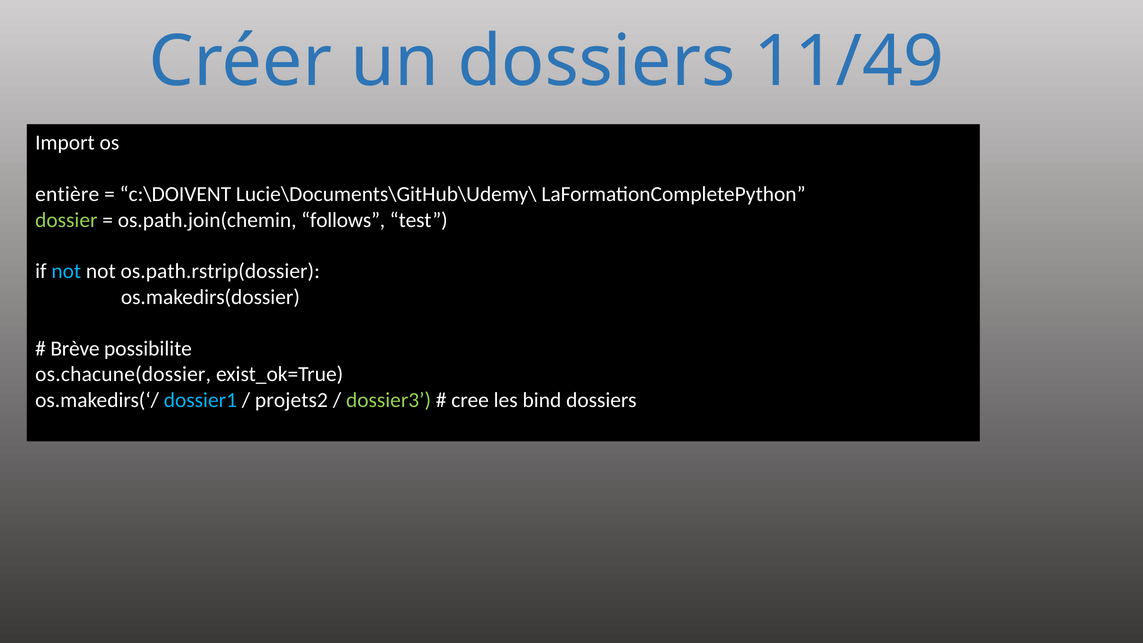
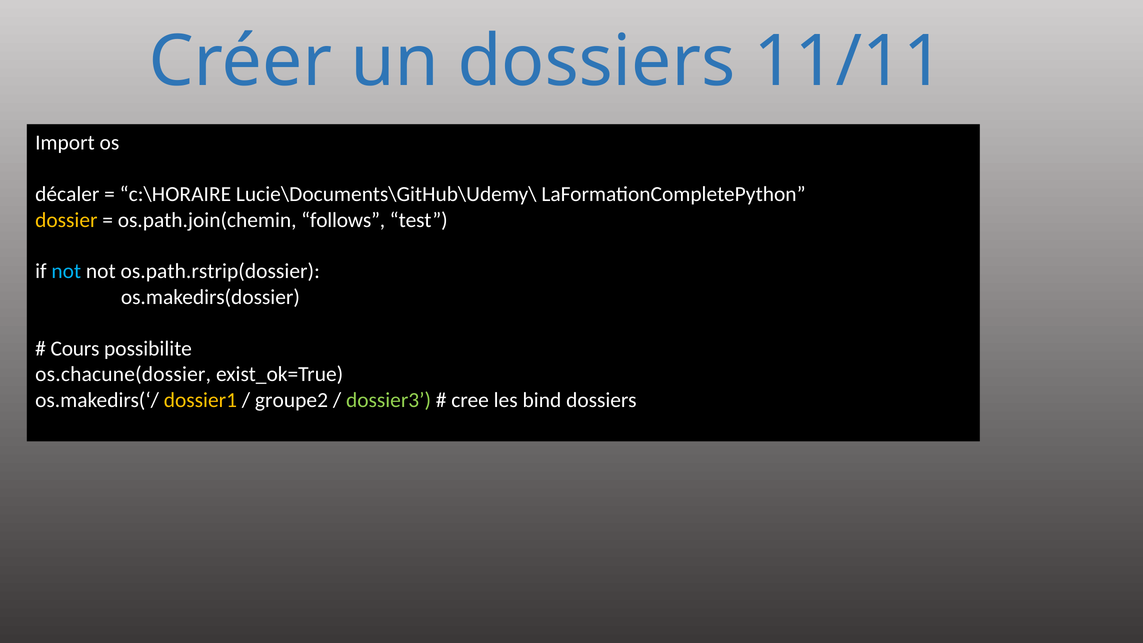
11/49: 11/49 -> 11/11
entière: entière -> décaler
c:\DOIVENT: c:\DOIVENT -> c:\HORAIRE
dossier colour: light green -> yellow
Brève: Brève -> Cours
dossier1 colour: light blue -> yellow
projets2: projets2 -> groupe2
